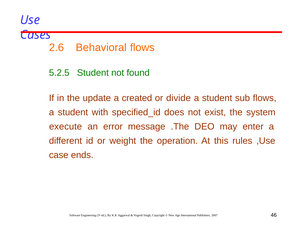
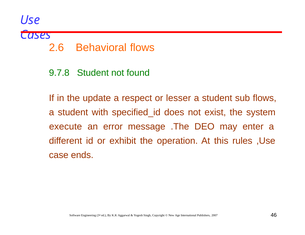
5.2.5: 5.2.5 -> 9.7.8
created: created -> respect
divide: divide -> lesser
weight: weight -> exhibit
